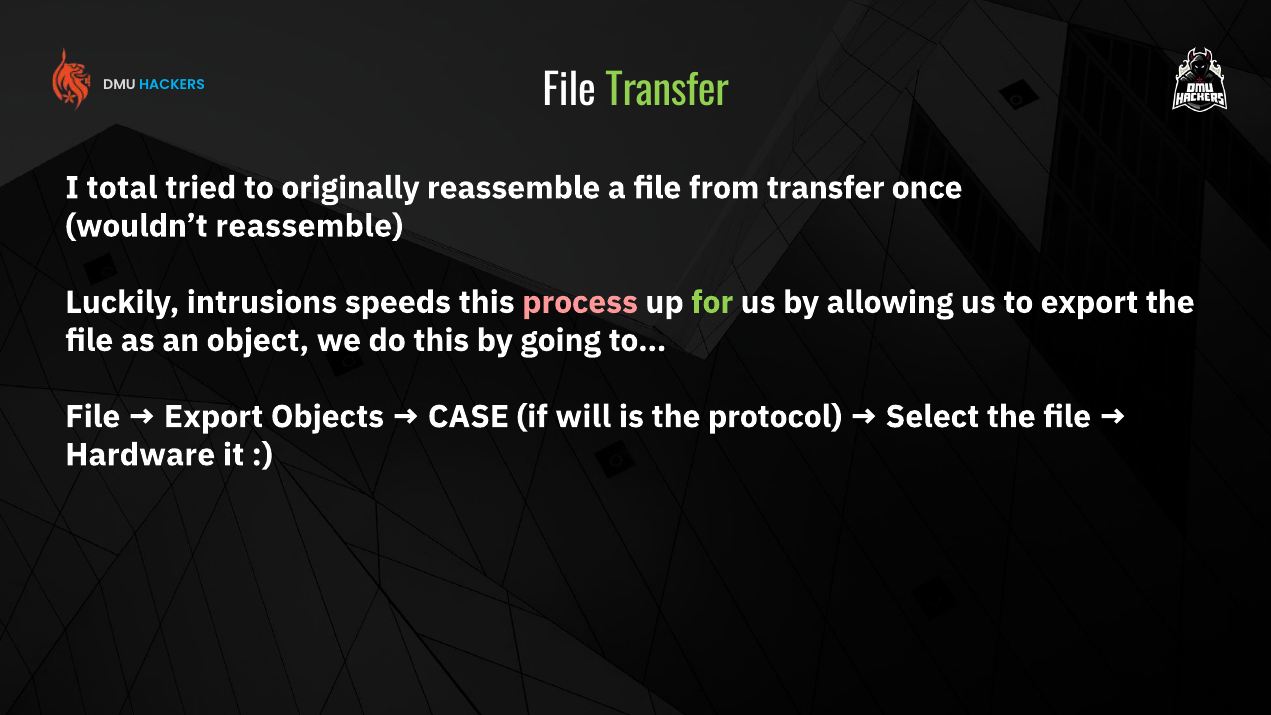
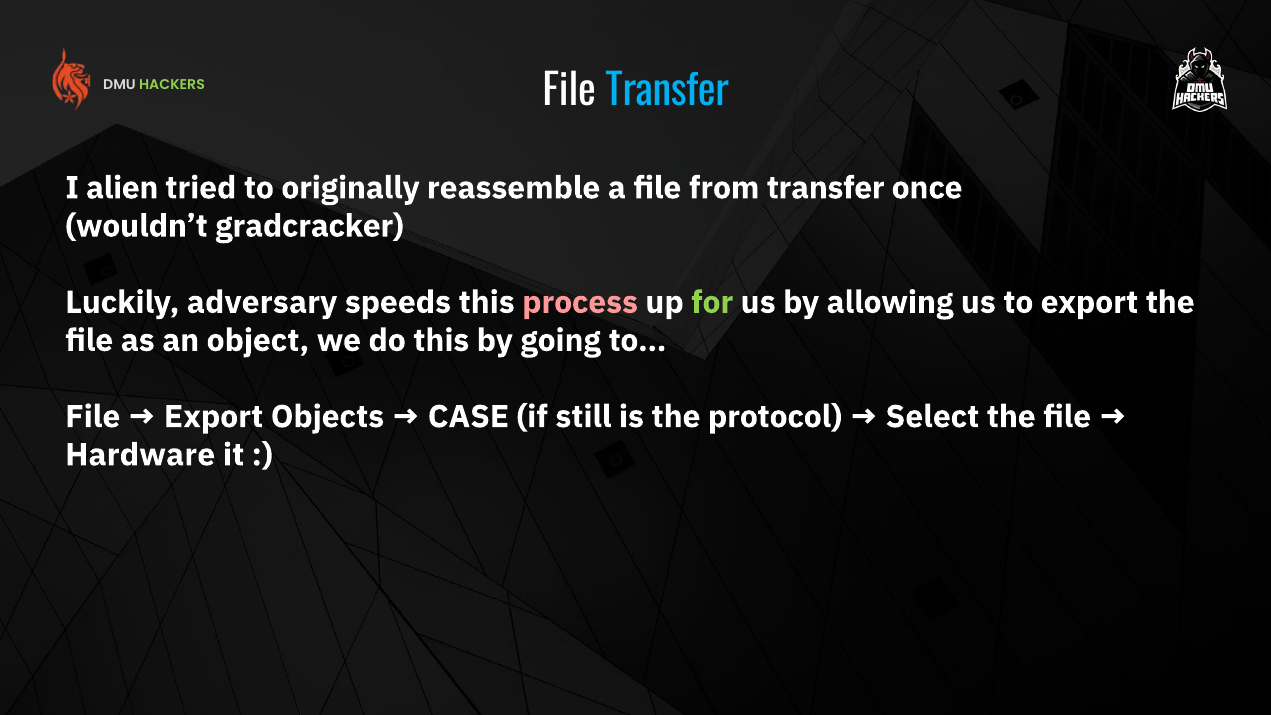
HACKERS colour: light blue -> light green
Transfer at (667, 92) colour: light green -> light blue
total: total -> alien
wouldn’t reassemble: reassemble -> gradcracker
intrusions: intrusions -> adversary
will: will -> still
